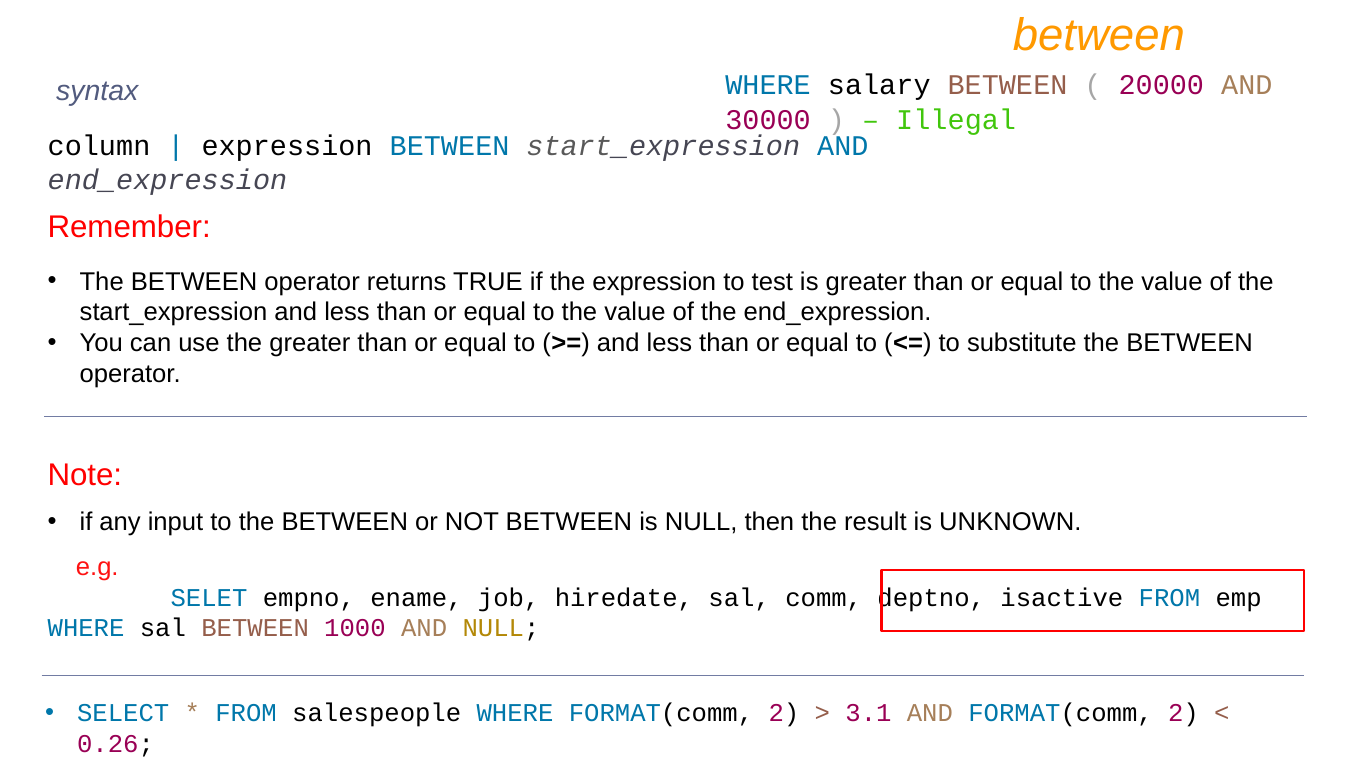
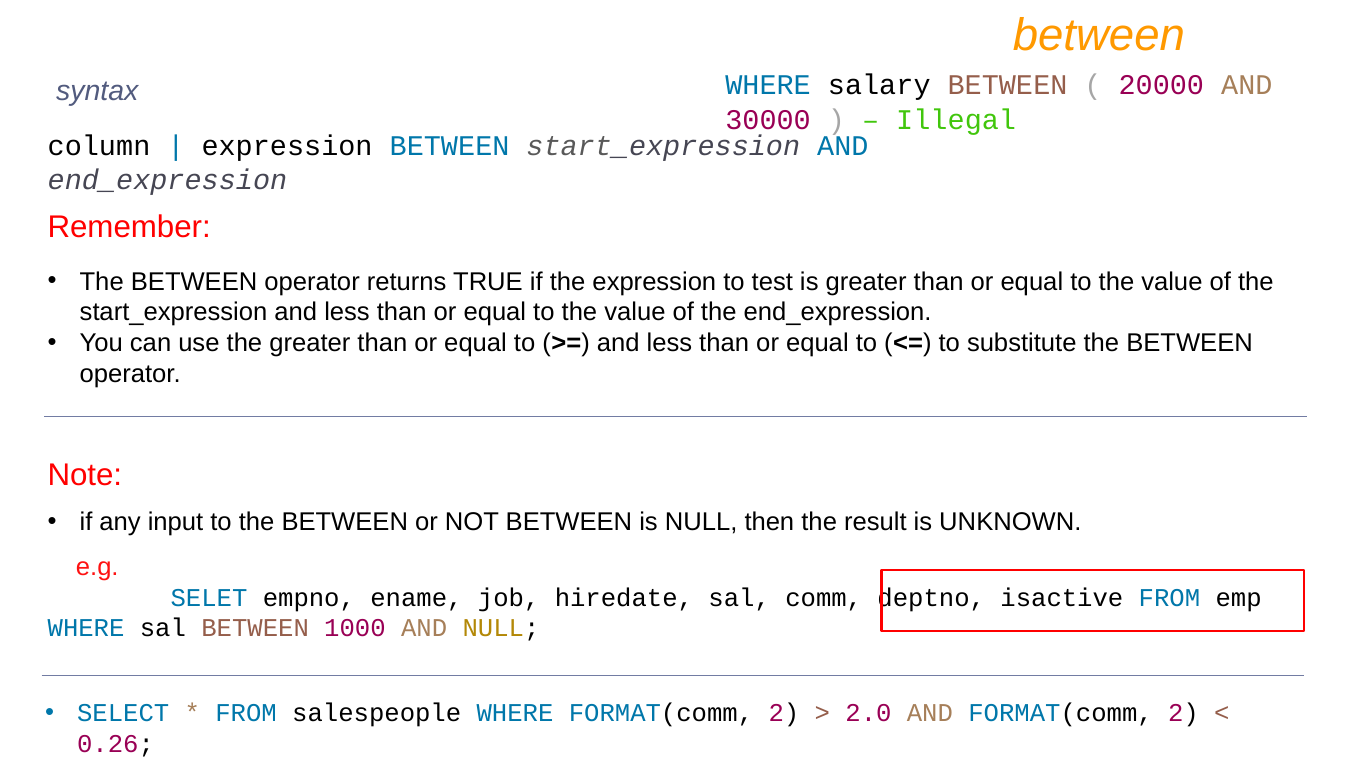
3.1: 3.1 -> 2.0
